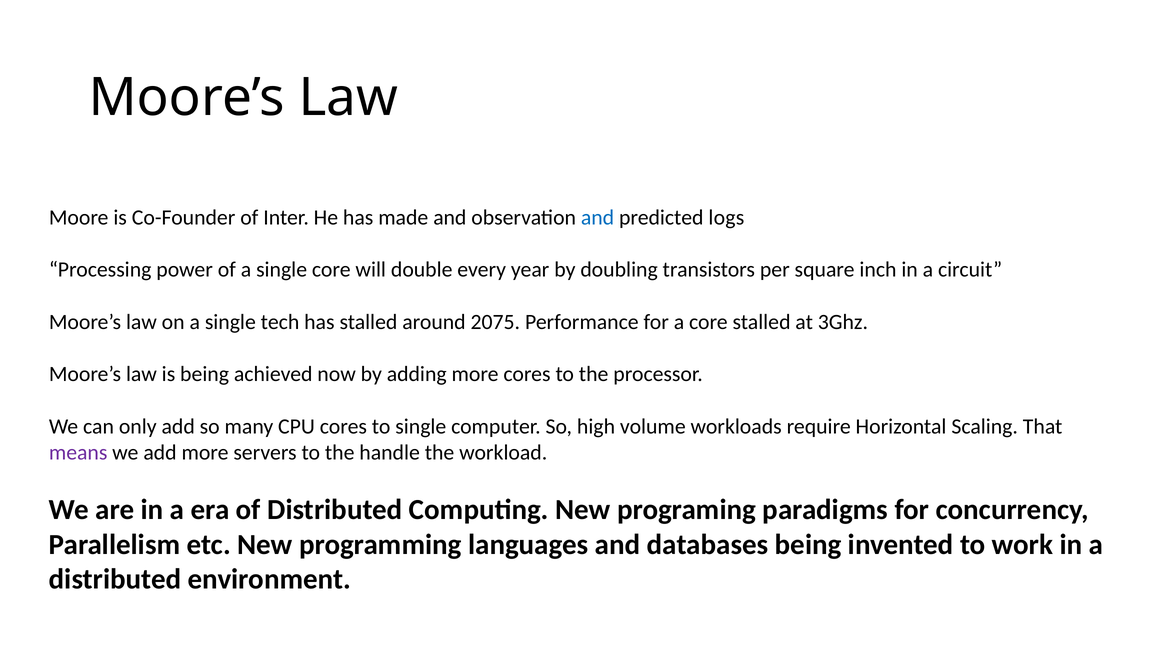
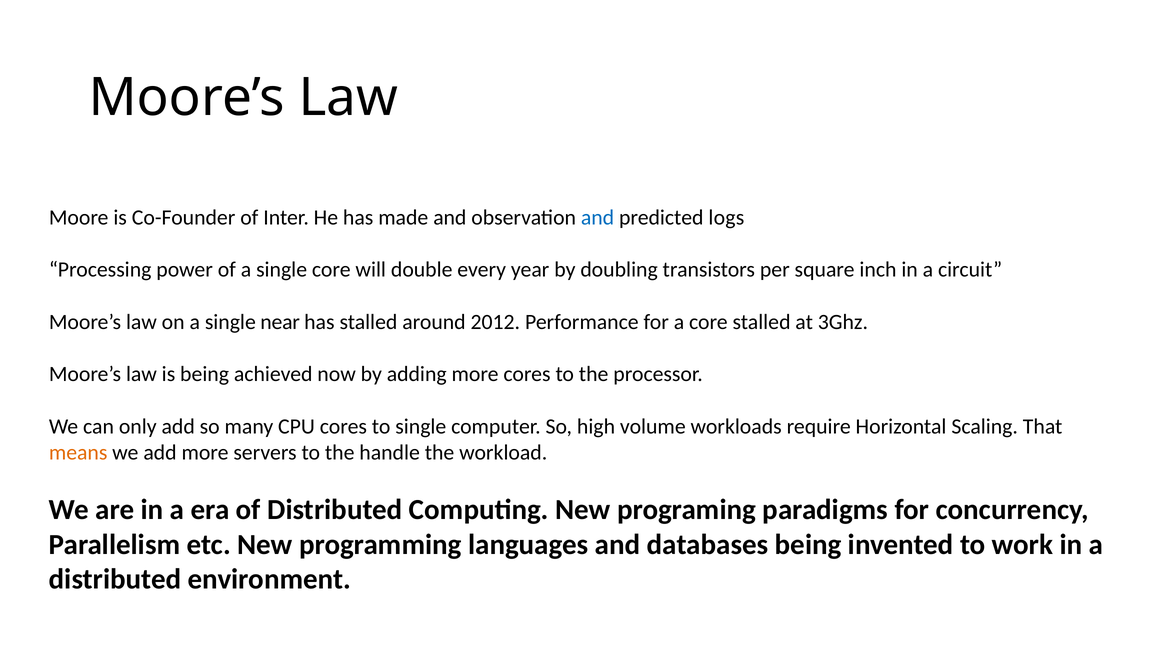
tech: tech -> near
2075: 2075 -> 2012
means colour: purple -> orange
